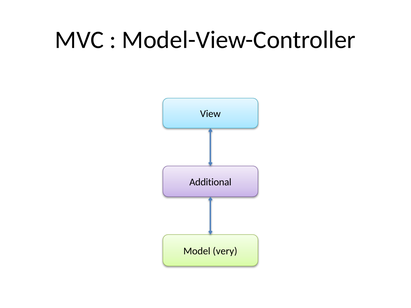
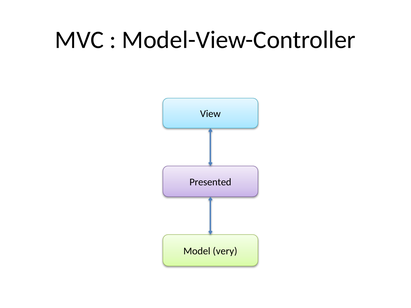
Additional: Additional -> Presented
